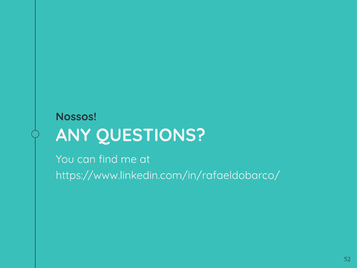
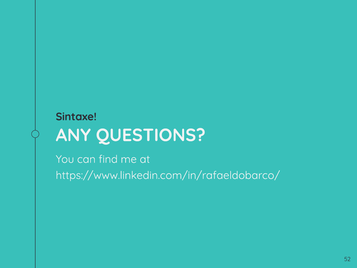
Nossos: Nossos -> Sintaxe
